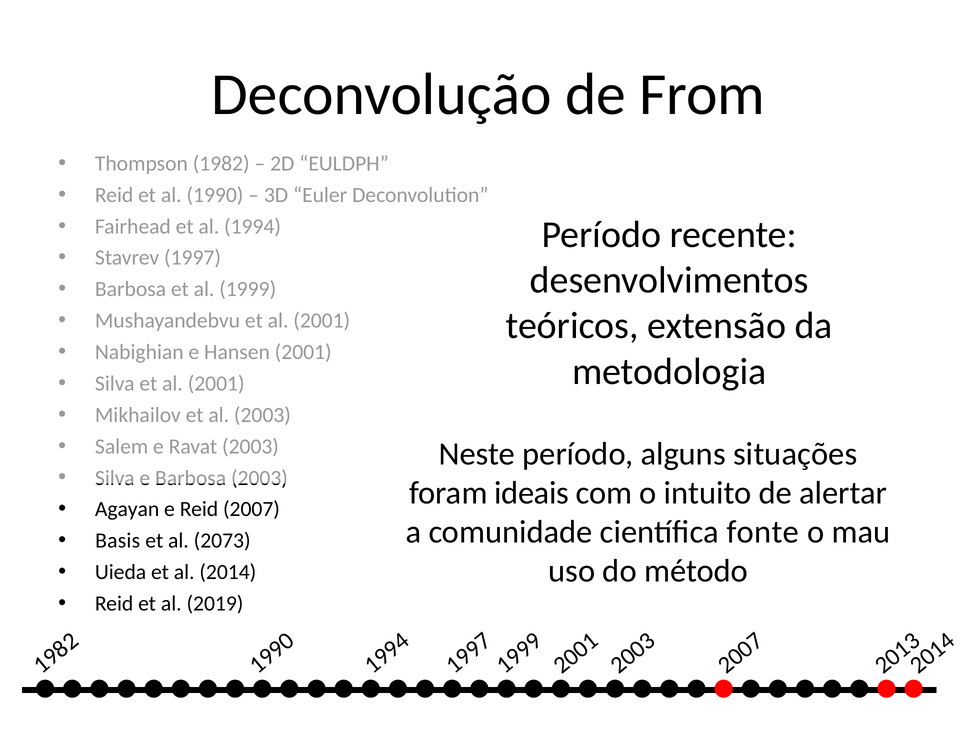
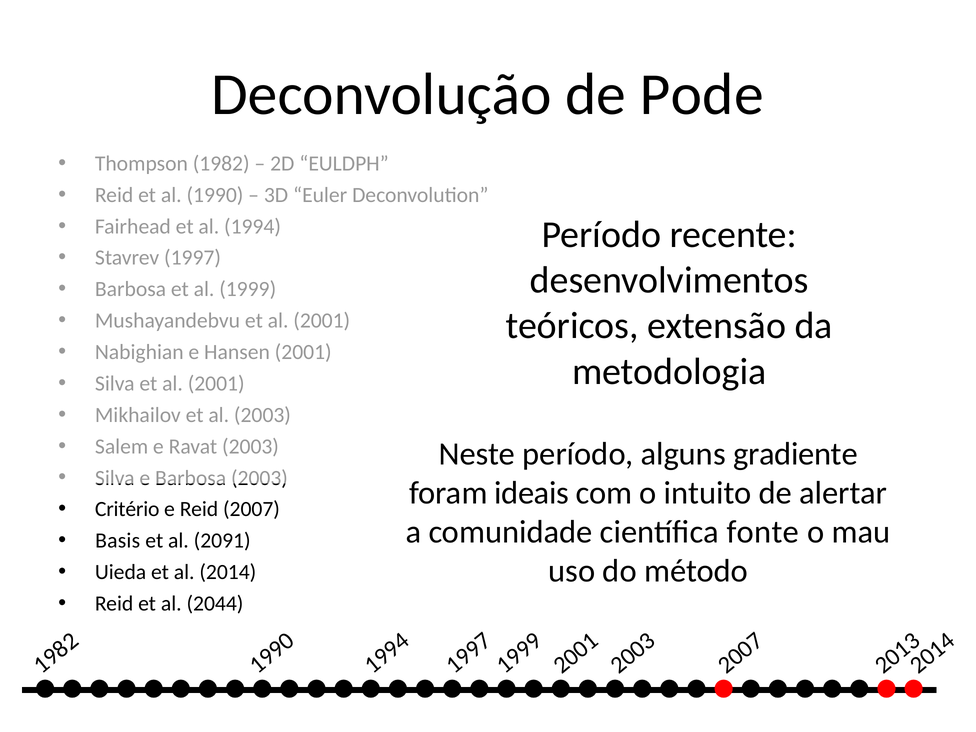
From: From -> Pode
situações: situações -> gradiente
Agayan: Agayan -> Critério
2073: 2073 -> 2091
2019: 2019 -> 2044
